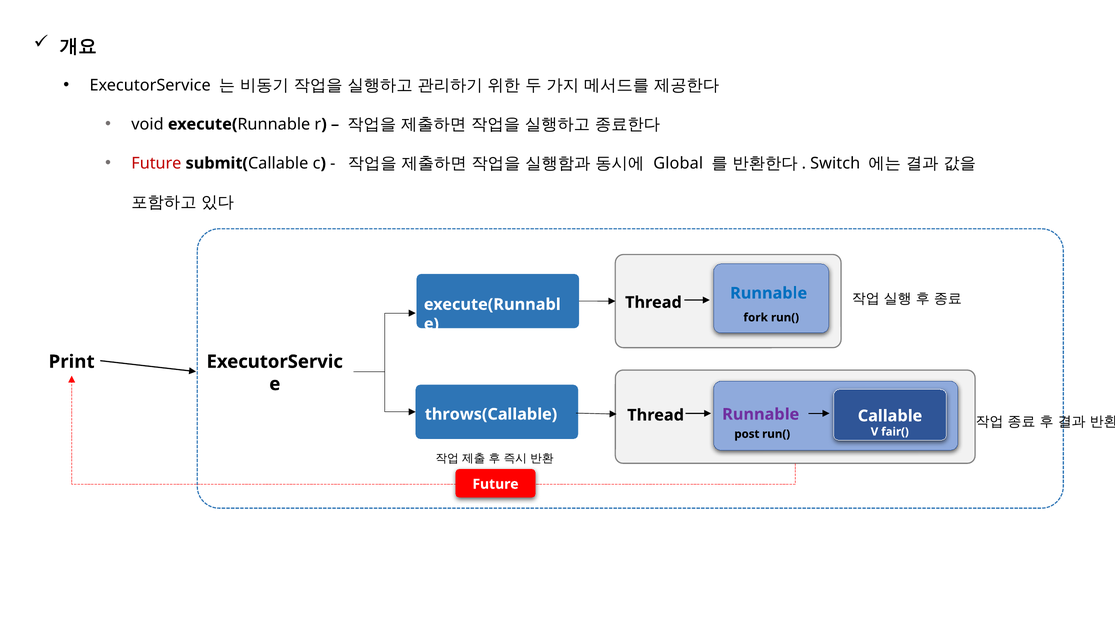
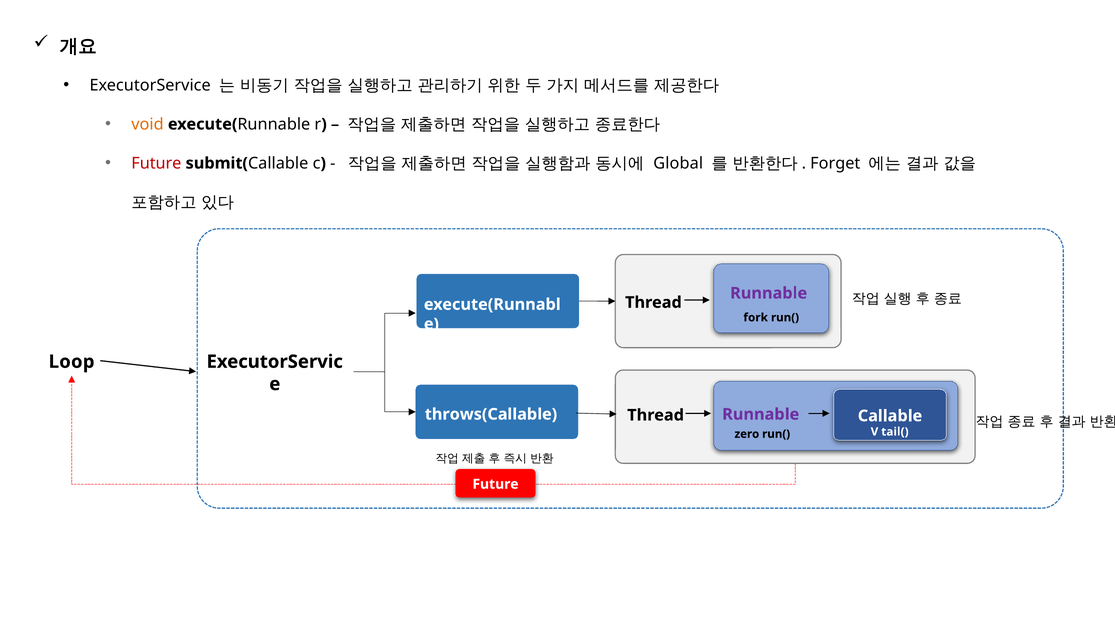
void colour: black -> orange
Switch: Switch -> Forget
Runnable at (769, 293) colour: blue -> purple
Print: Print -> Loop
post: post -> zero
fair(: fair( -> tail(
